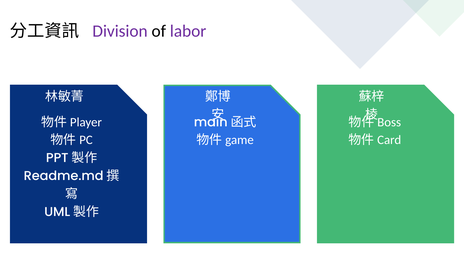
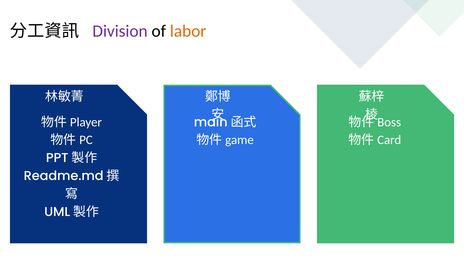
labor colour: purple -> orange
